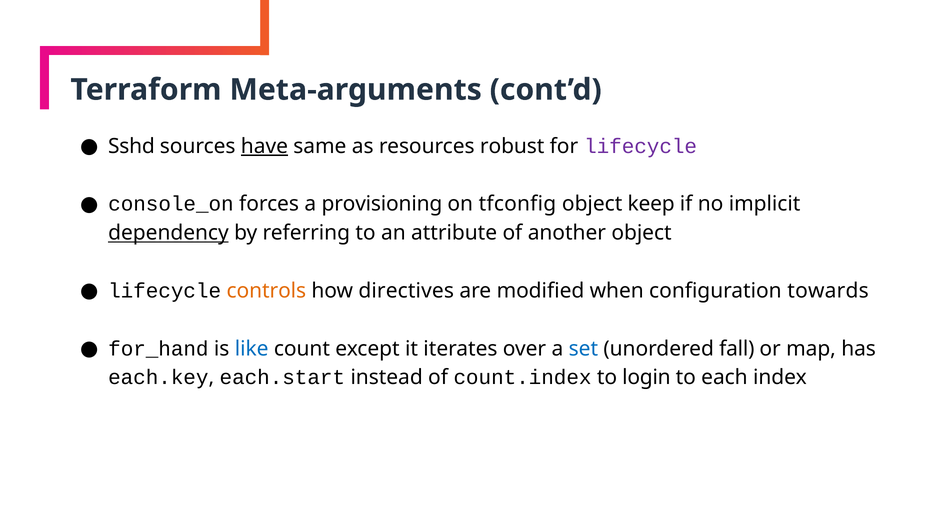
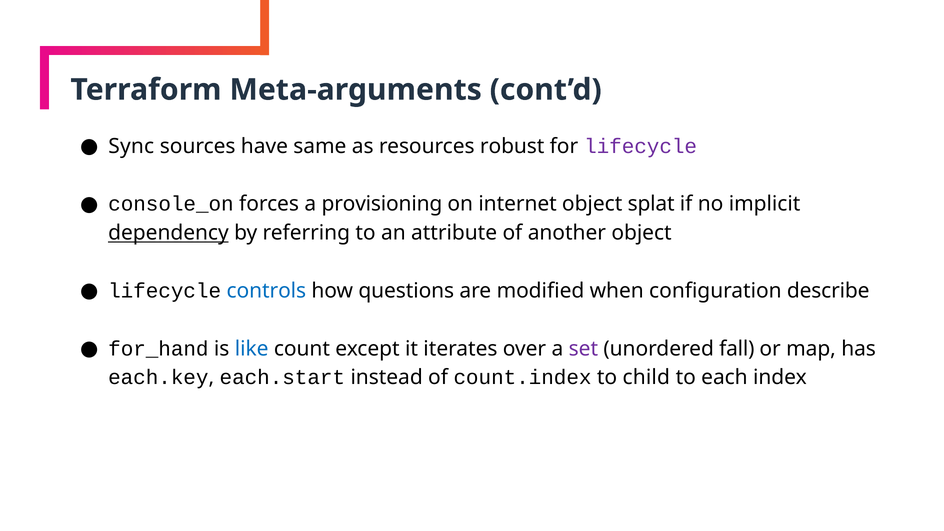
Sshd: Sshd -> Sync
have underline: present -> none
tfconfig: tfconfig -> internet
keep: keep -> splat
controls colour: orange -> blue
directives: directives -> questions
towards: towards -> describe
set colour: blue -> purple
login: login -> child
